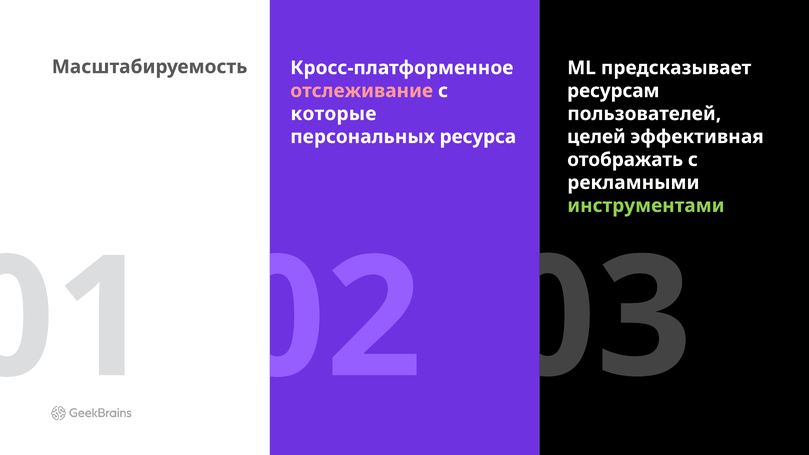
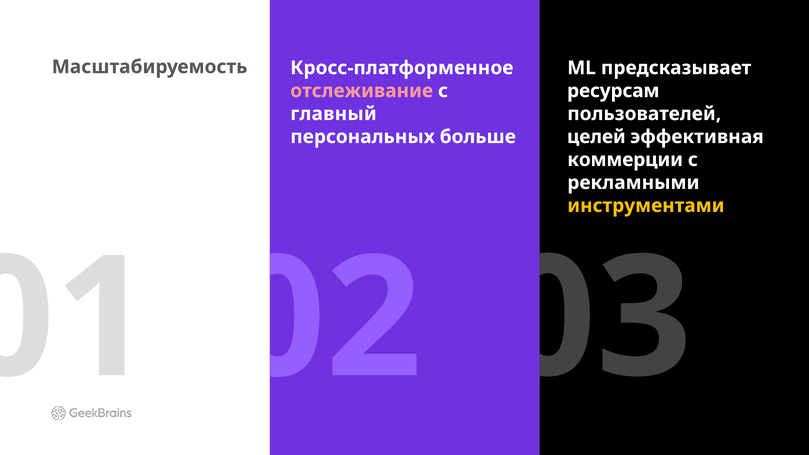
которые: которые -> главный
ресурса: ресурса -> больше
отображать: отображать -> коммерции
инструментами colour: light green -> yellow
